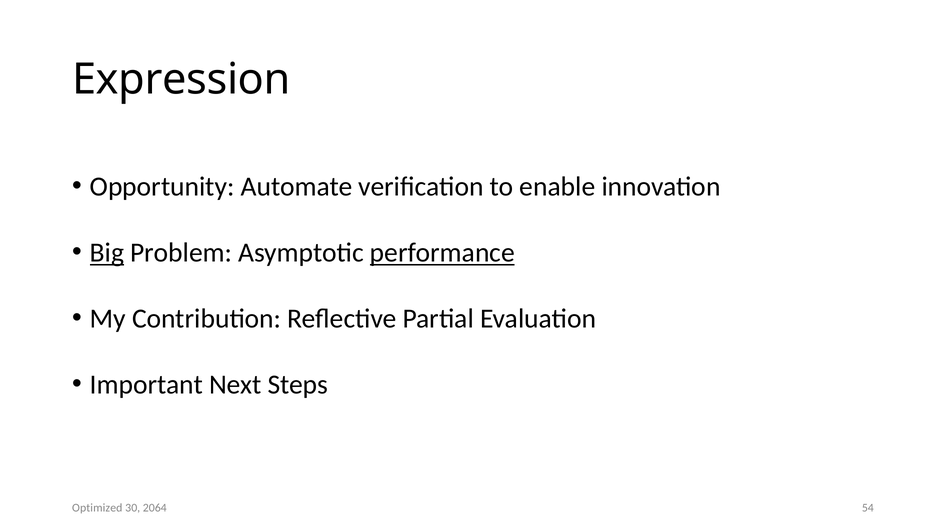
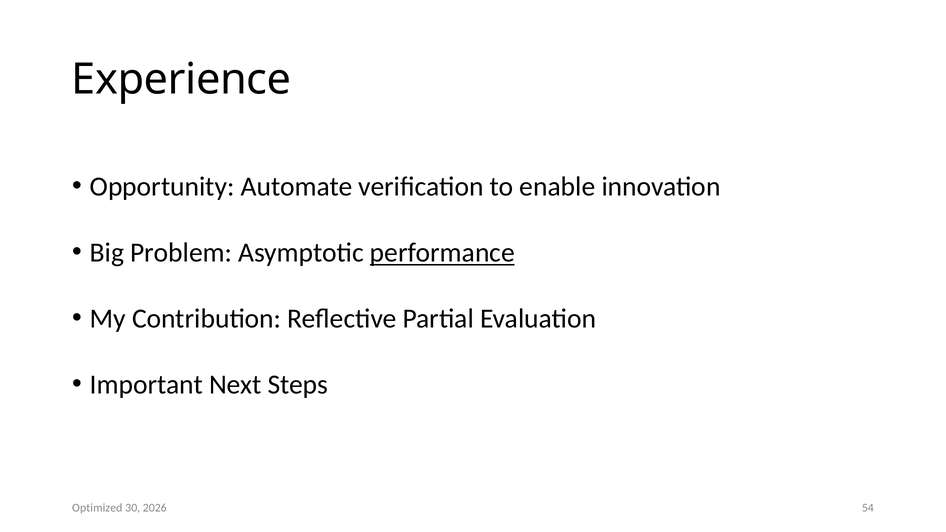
Expression: Expression -> Experience
Big underline: present -> none
2064: 2064 -> 2026
